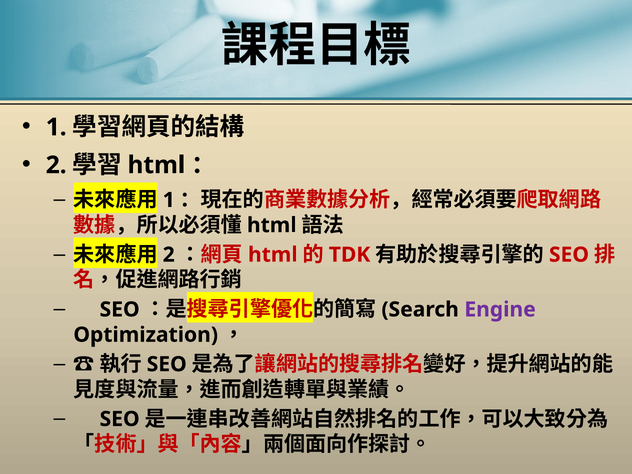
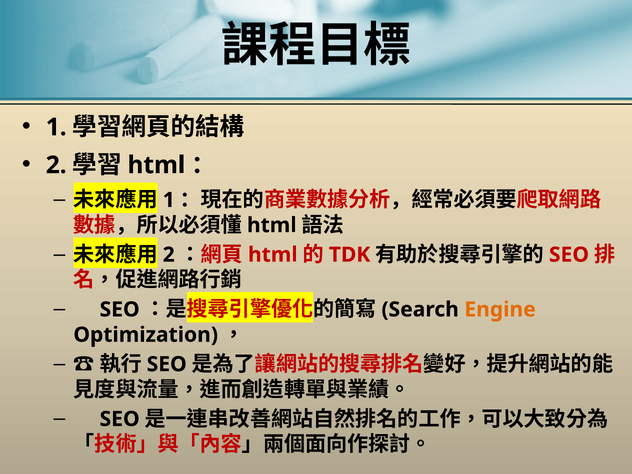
Engine colour: purple -> orange
